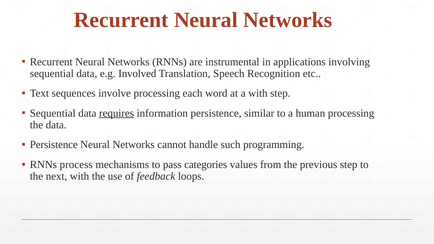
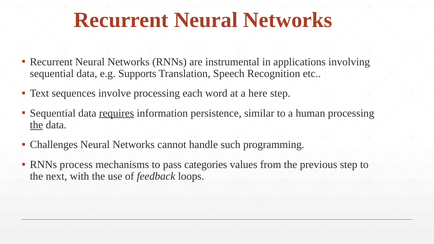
Involved: Involved -> Supports
a with: with -> here
the at (36, 125) underline: none -> present
Persistence at (54, 145): Persistence -> Challenges
